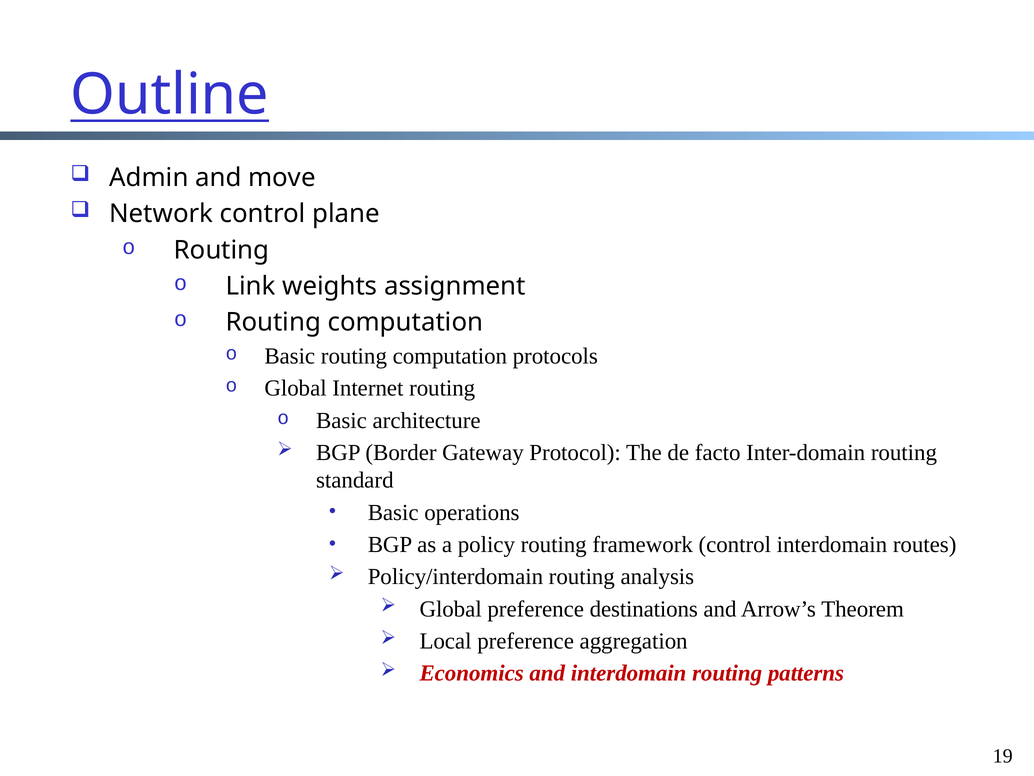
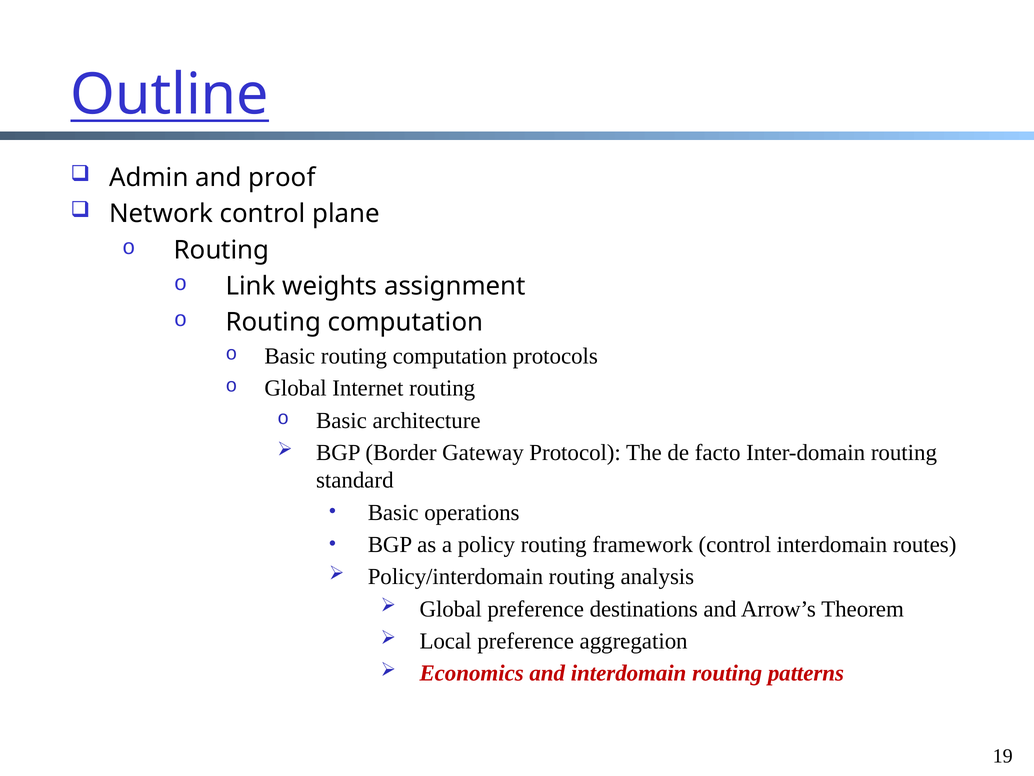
move: move -> proof
